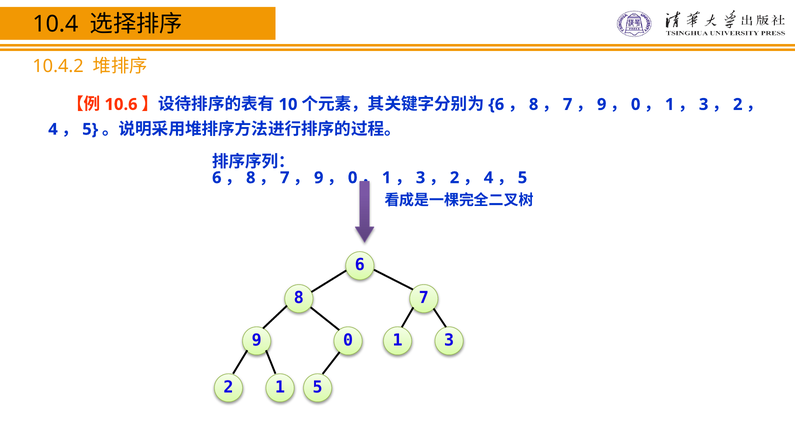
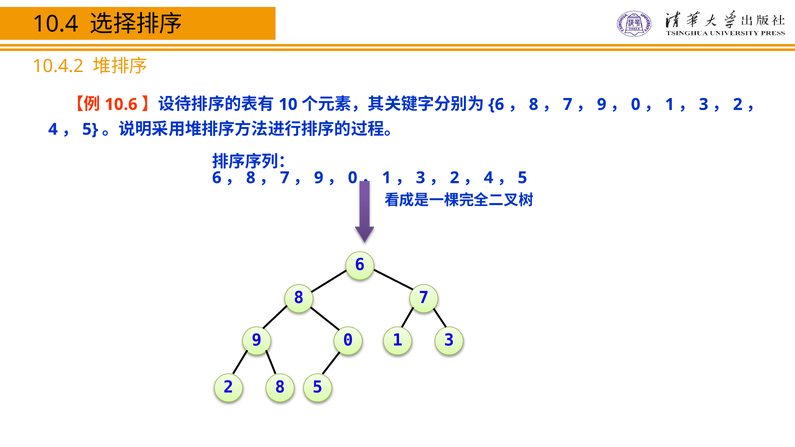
2 1: 1 -> 8
